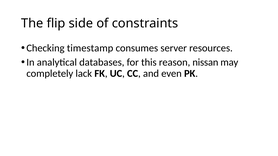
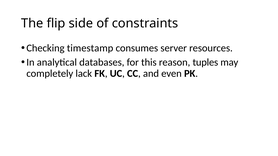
nissan: nissan -> tuples
